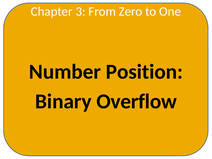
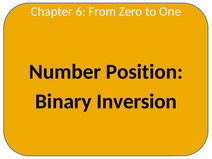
3: 3 -> 6
Overflow: Overflow -> Inversion
